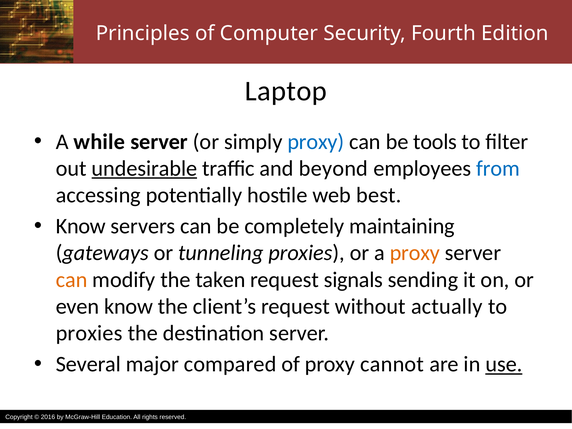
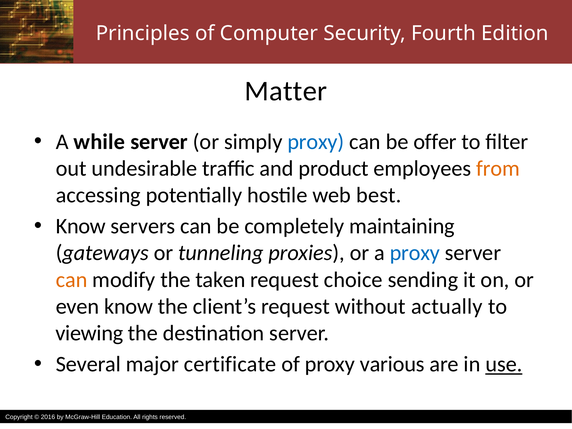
Laptop: Laptop -> Matter
tools: tools -> offer
undesirable underline: present -> none
beyond: beyond -> product
from colour: blue -> orange
proxy at (415, 253) colour: orange -> blue
signals: signals -> choice
proxies at (89, 333): proxies -> viewing
compared: compared -> certificate
cannot: cannot -> various
